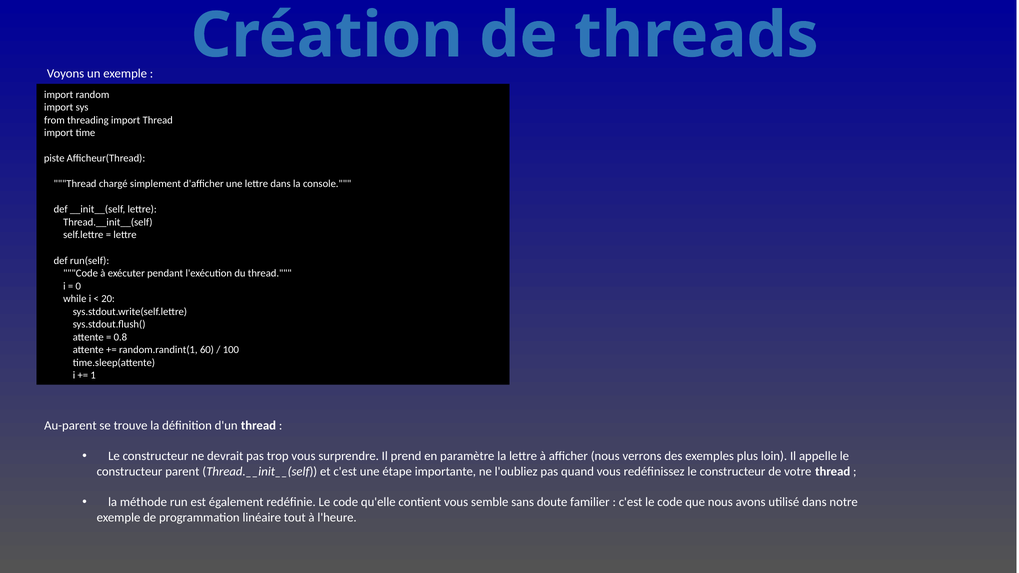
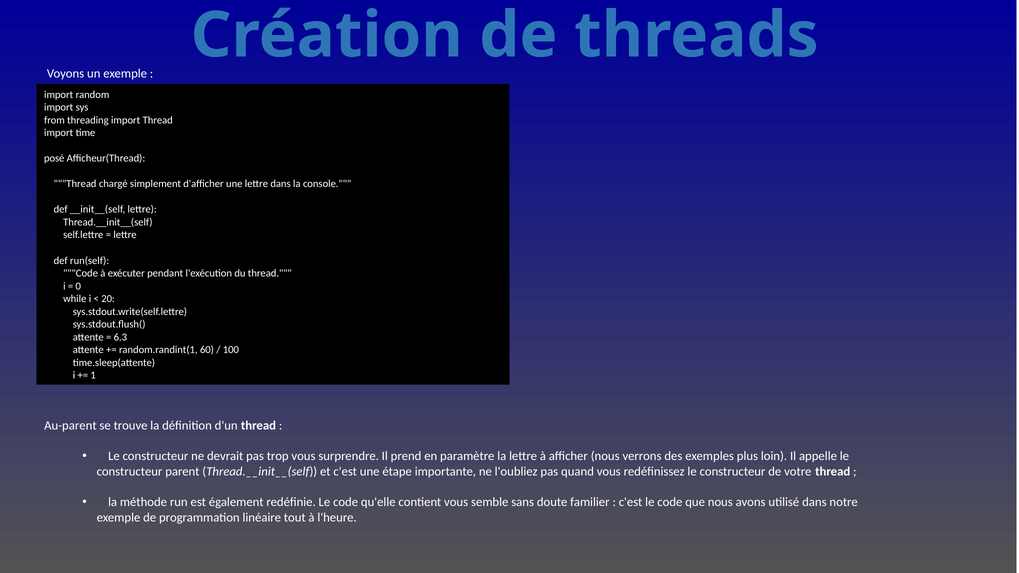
piste: piste -> posé
0.8: 0.8 -> 6.3
